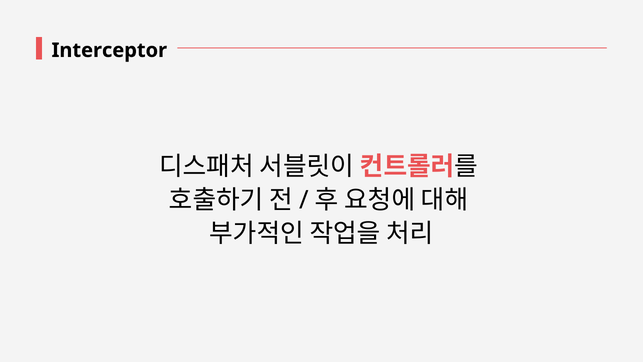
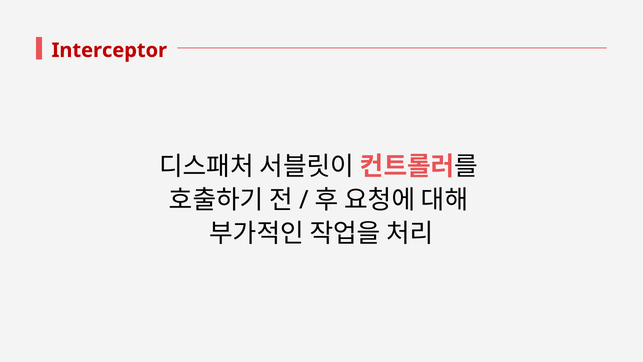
Interceptor colour: black -> red
